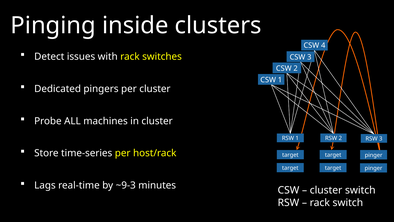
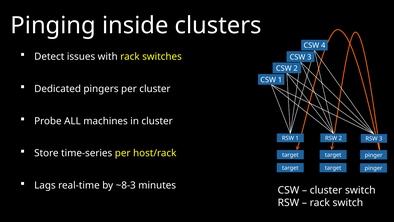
~9-3: ~9-3 -> ~8-3
